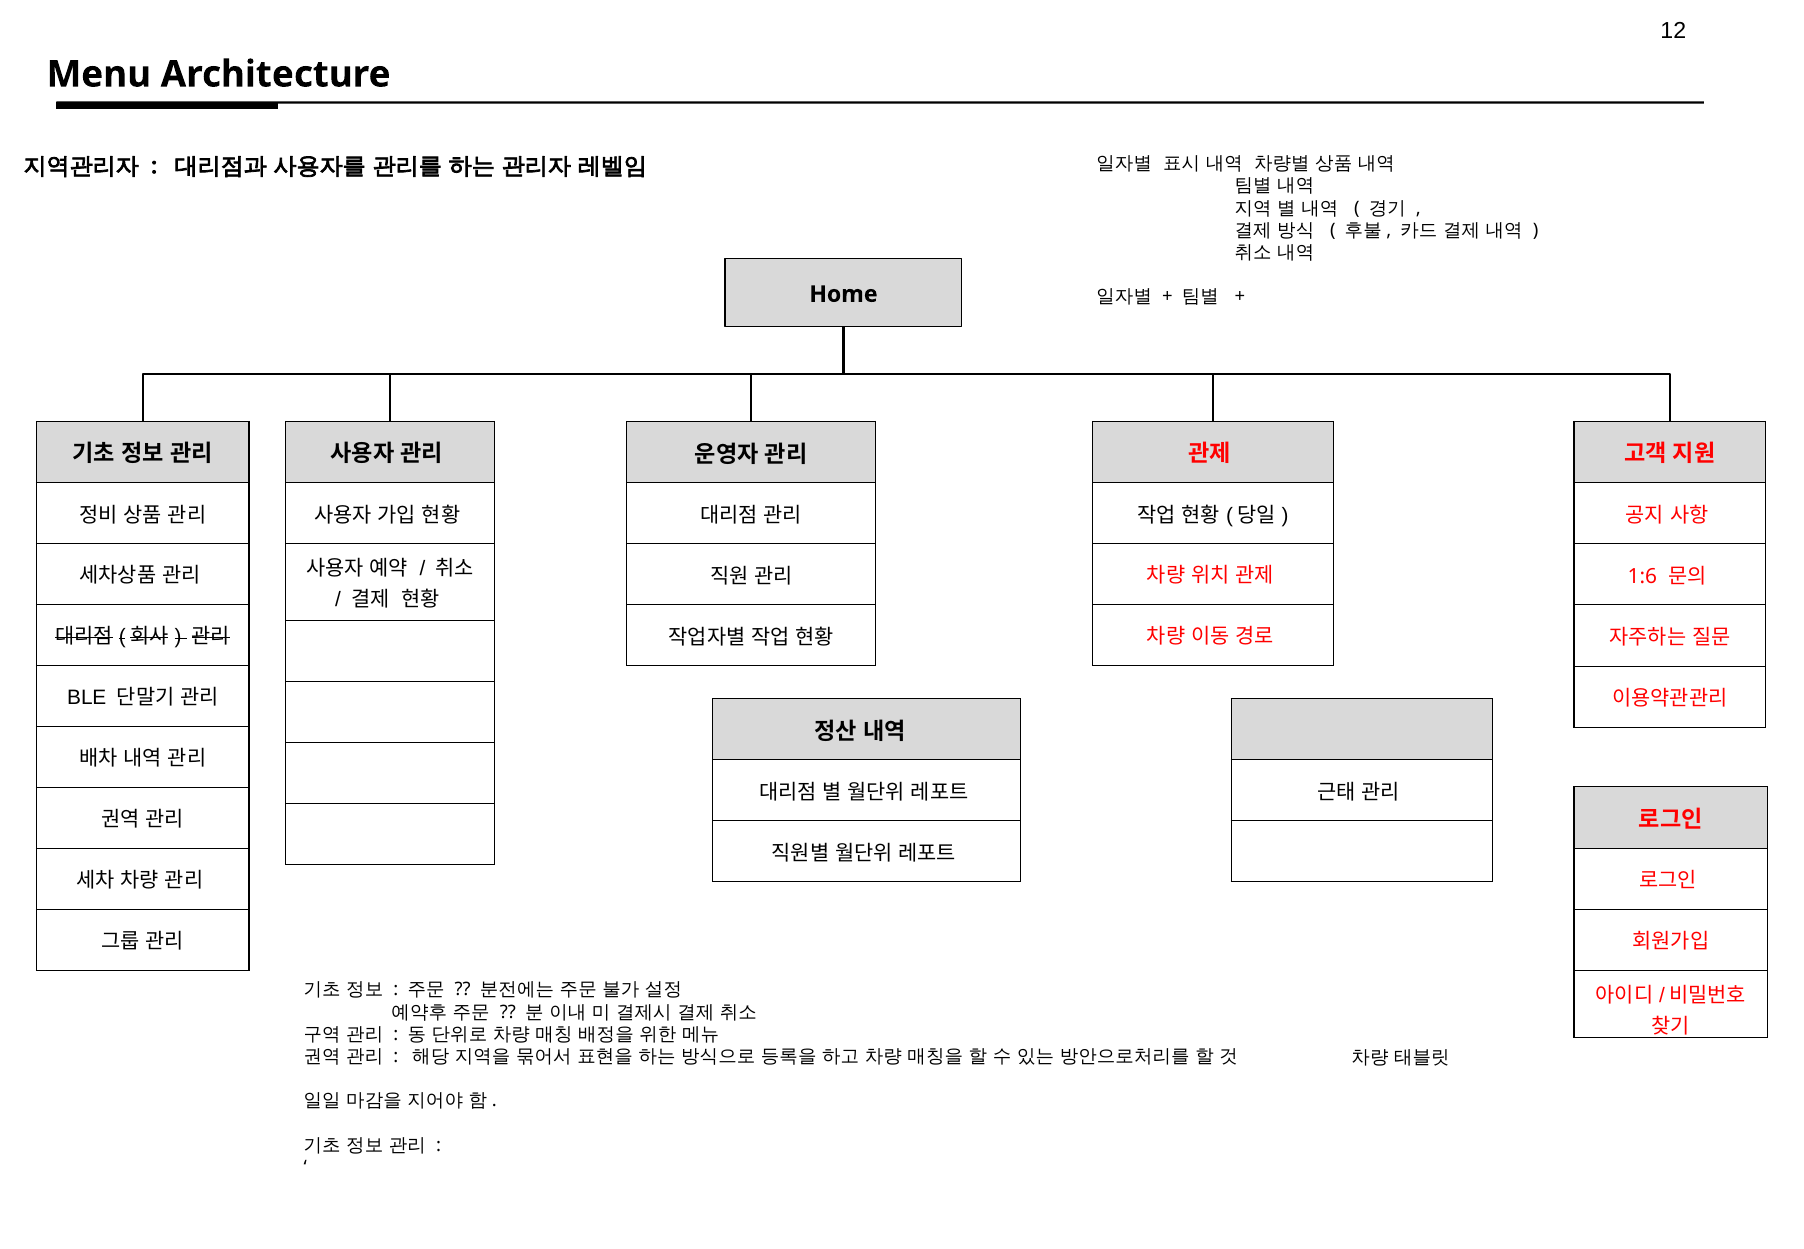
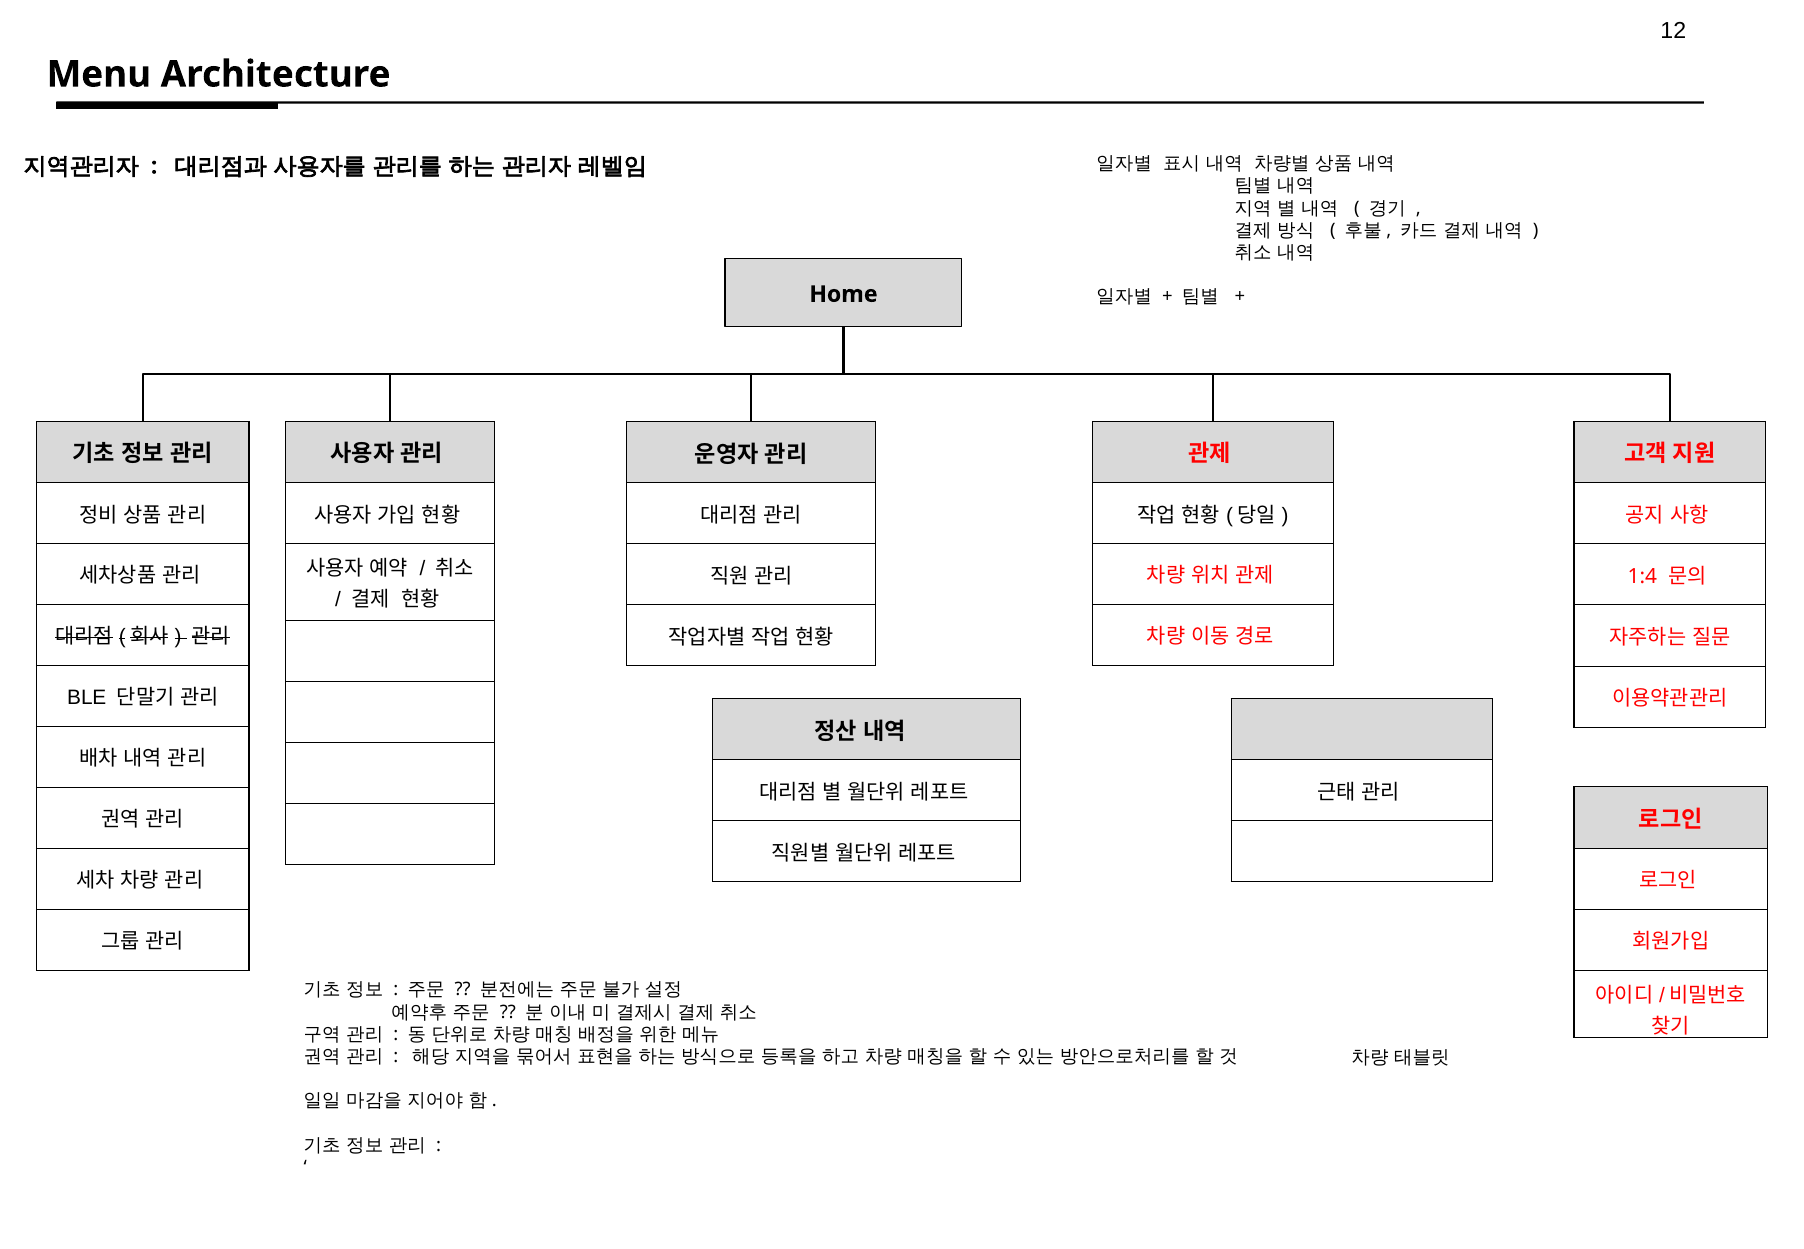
1:6: 1:6 -> 1:4
